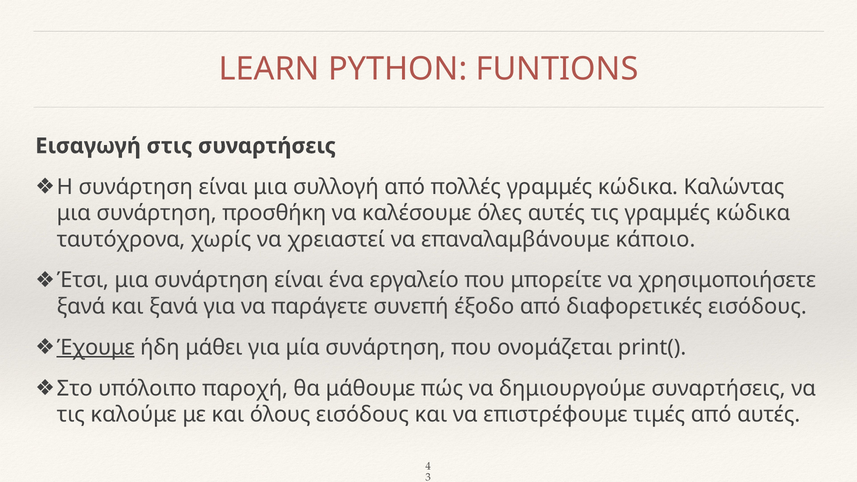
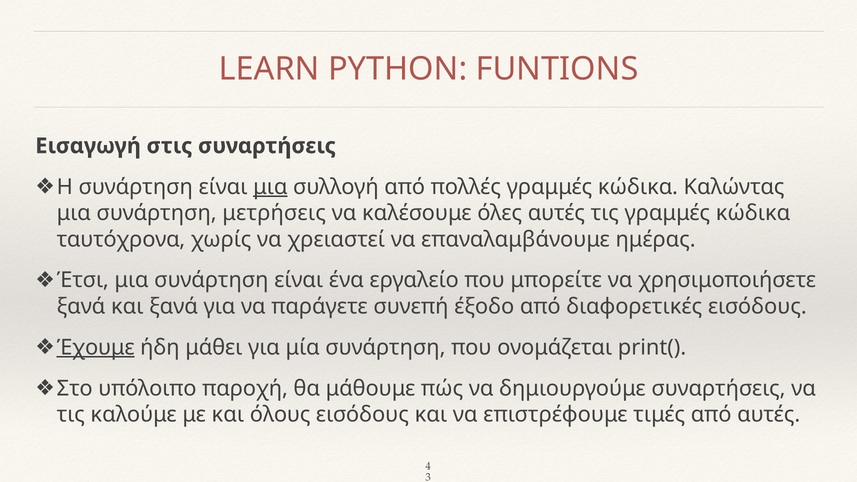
μια at (270, 187) underline: none -> present
προσθήκη: προσθήκη -> μετρήσεις
κάποιο: κάποιο -> ημέρας
